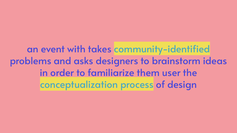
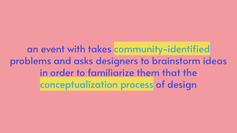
user: user -> that
